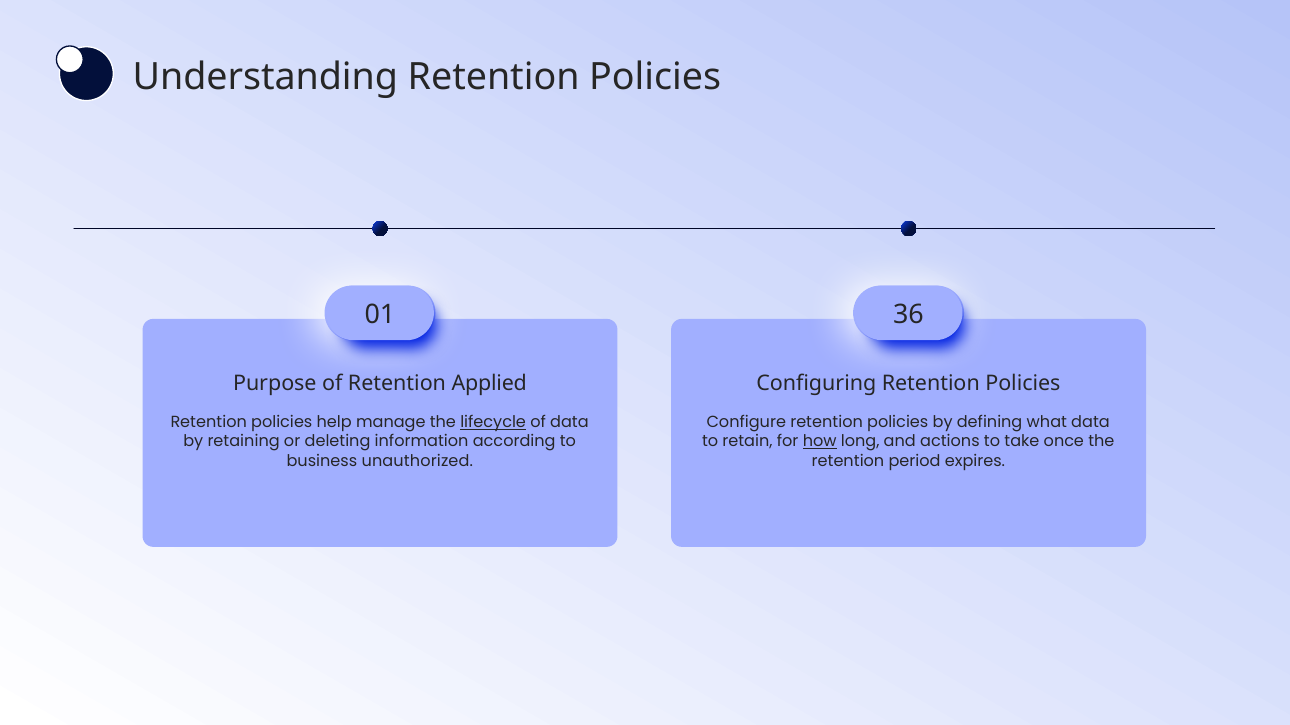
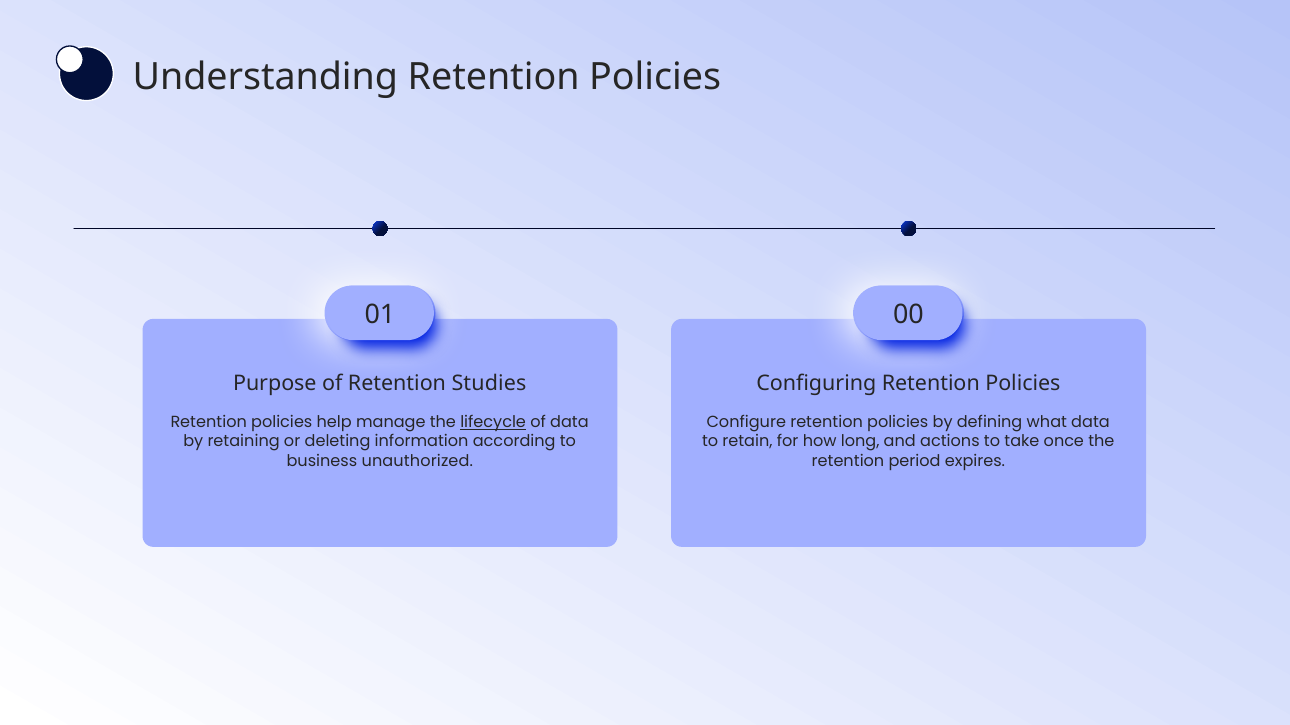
36: 36 -> 00
Applied: Applied -> Studies
how underline: present -> none
